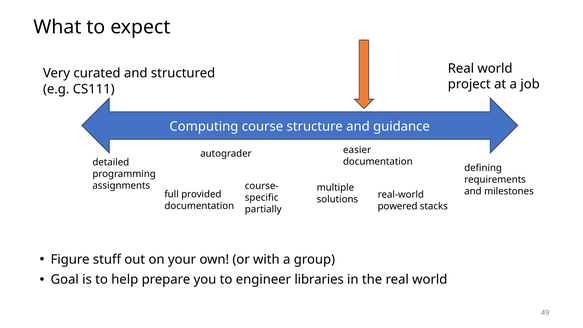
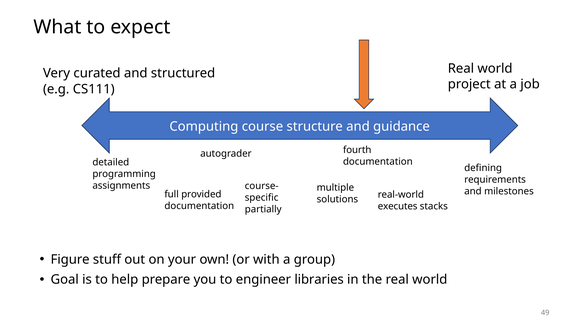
easier: easier -> fourth
powered: powered -> executes
